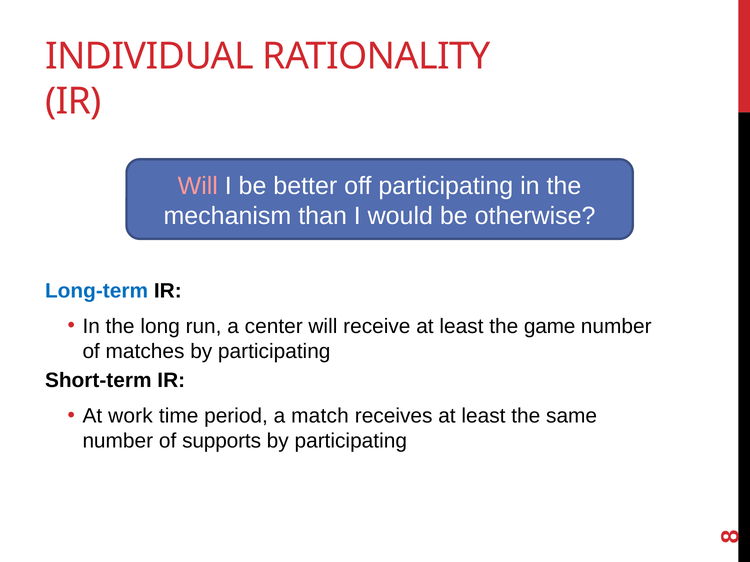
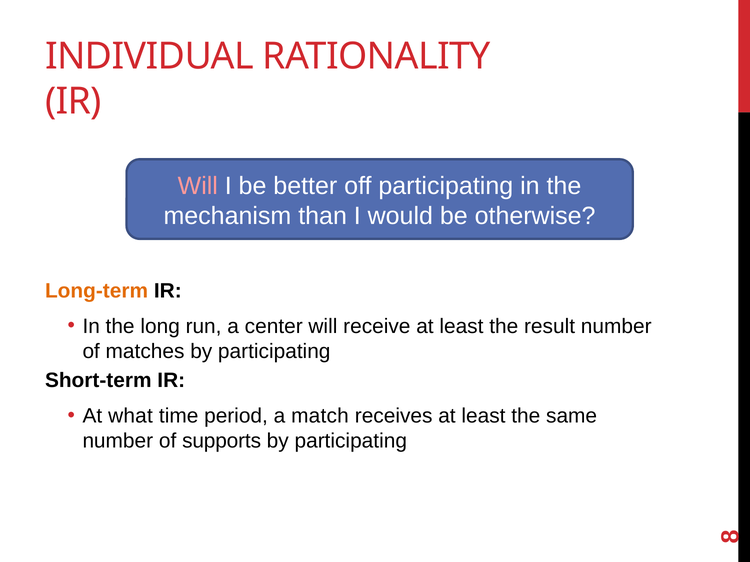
Long-term colour: blue -> orange
game: game -> result
work: work -> what
